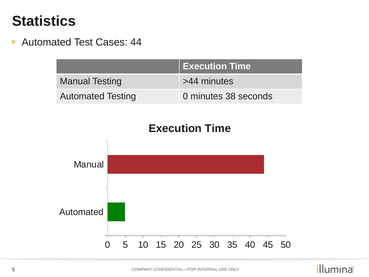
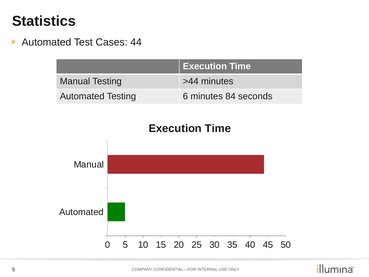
Testing 0: 0 -> 6
38: 38 -> 84
